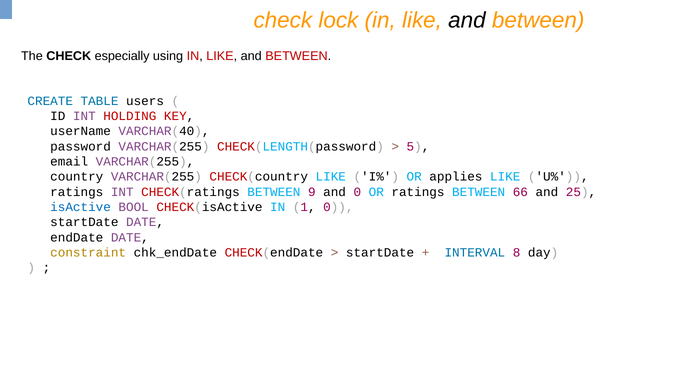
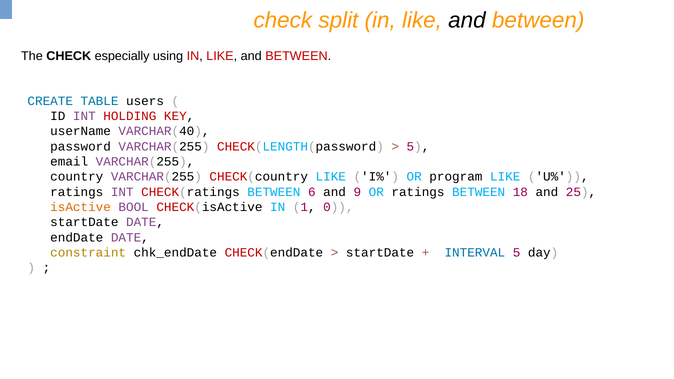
lock: lock -> split
applies: applies -> program
9: 9 -> 6
and 0: 0 -> 9
66: 66 -> 18
isActive colour: blue -> orange
INTERVAL 8: 8 -> 5
